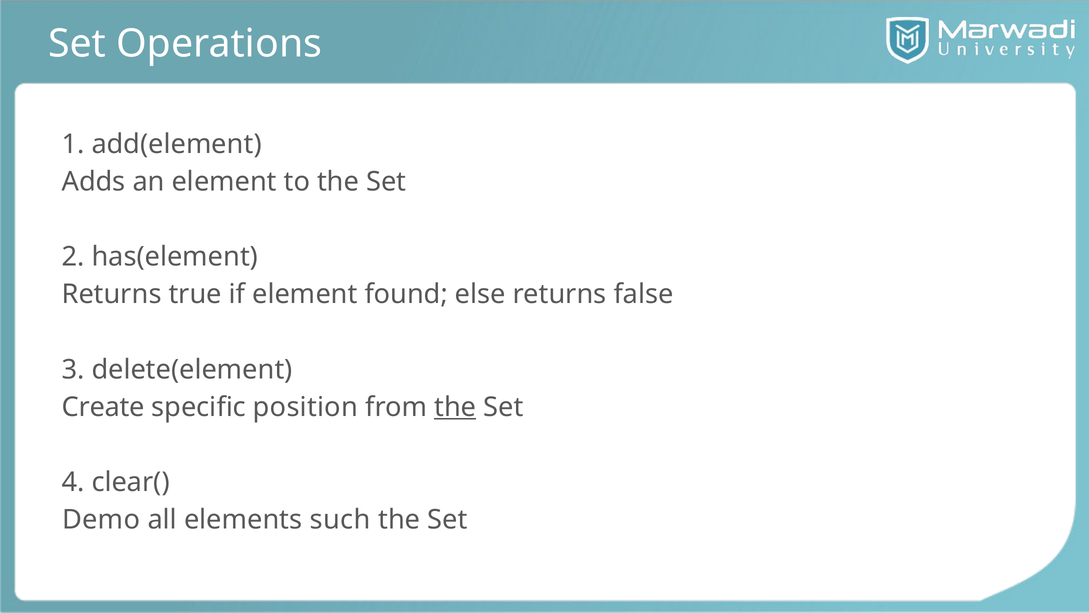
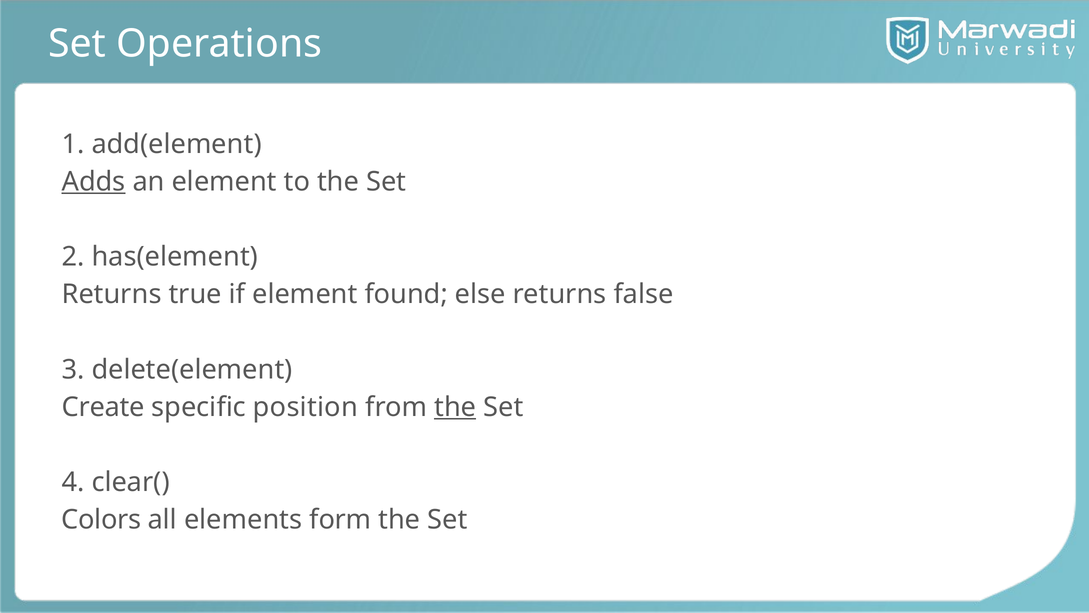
Adds underline: none -> present
Demo: Demo -> Colors
such: such -> form
